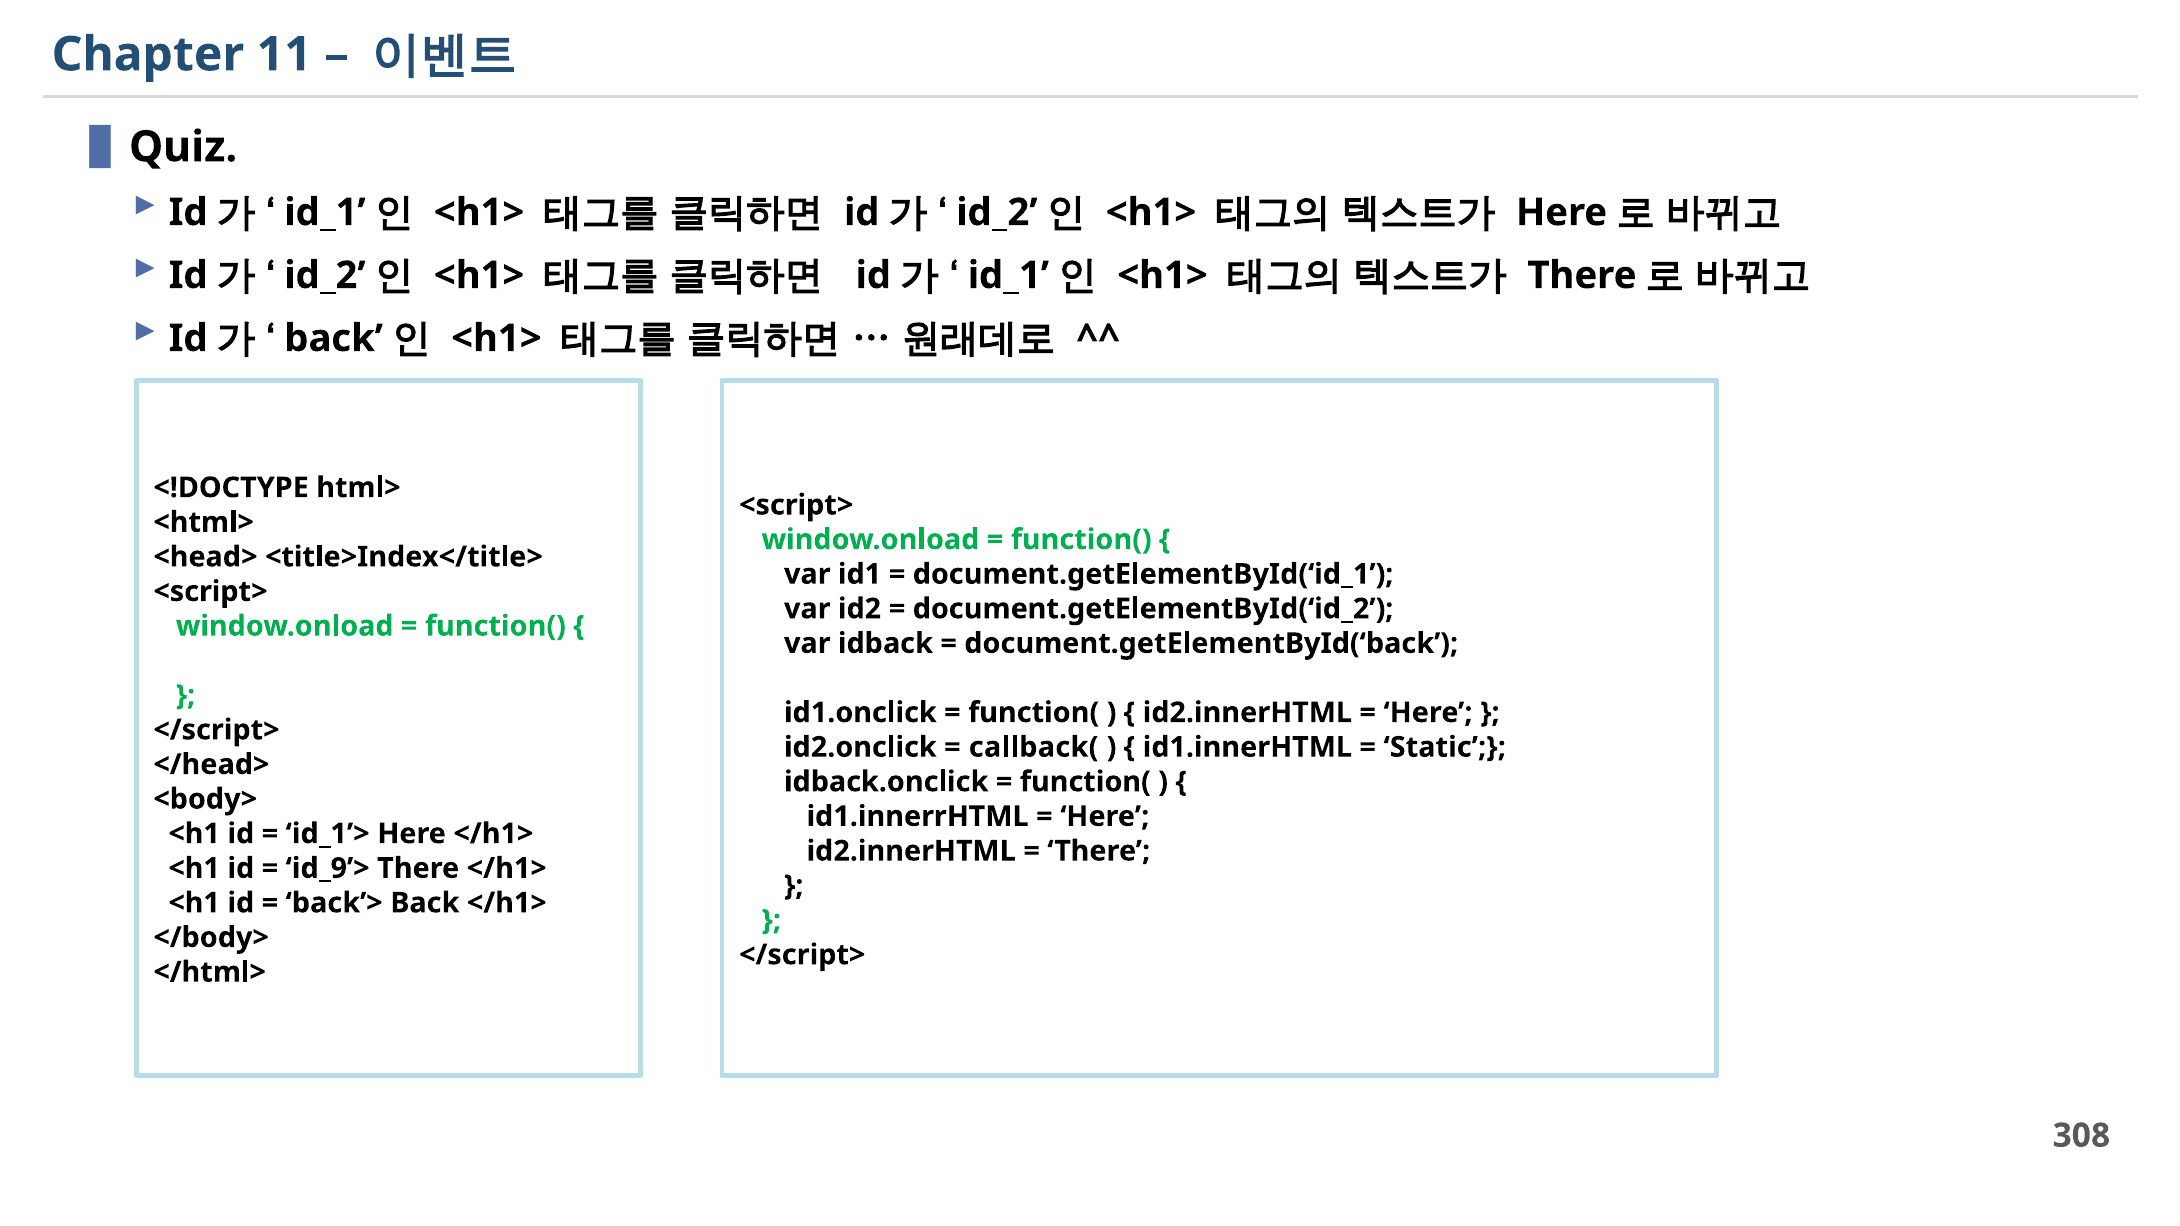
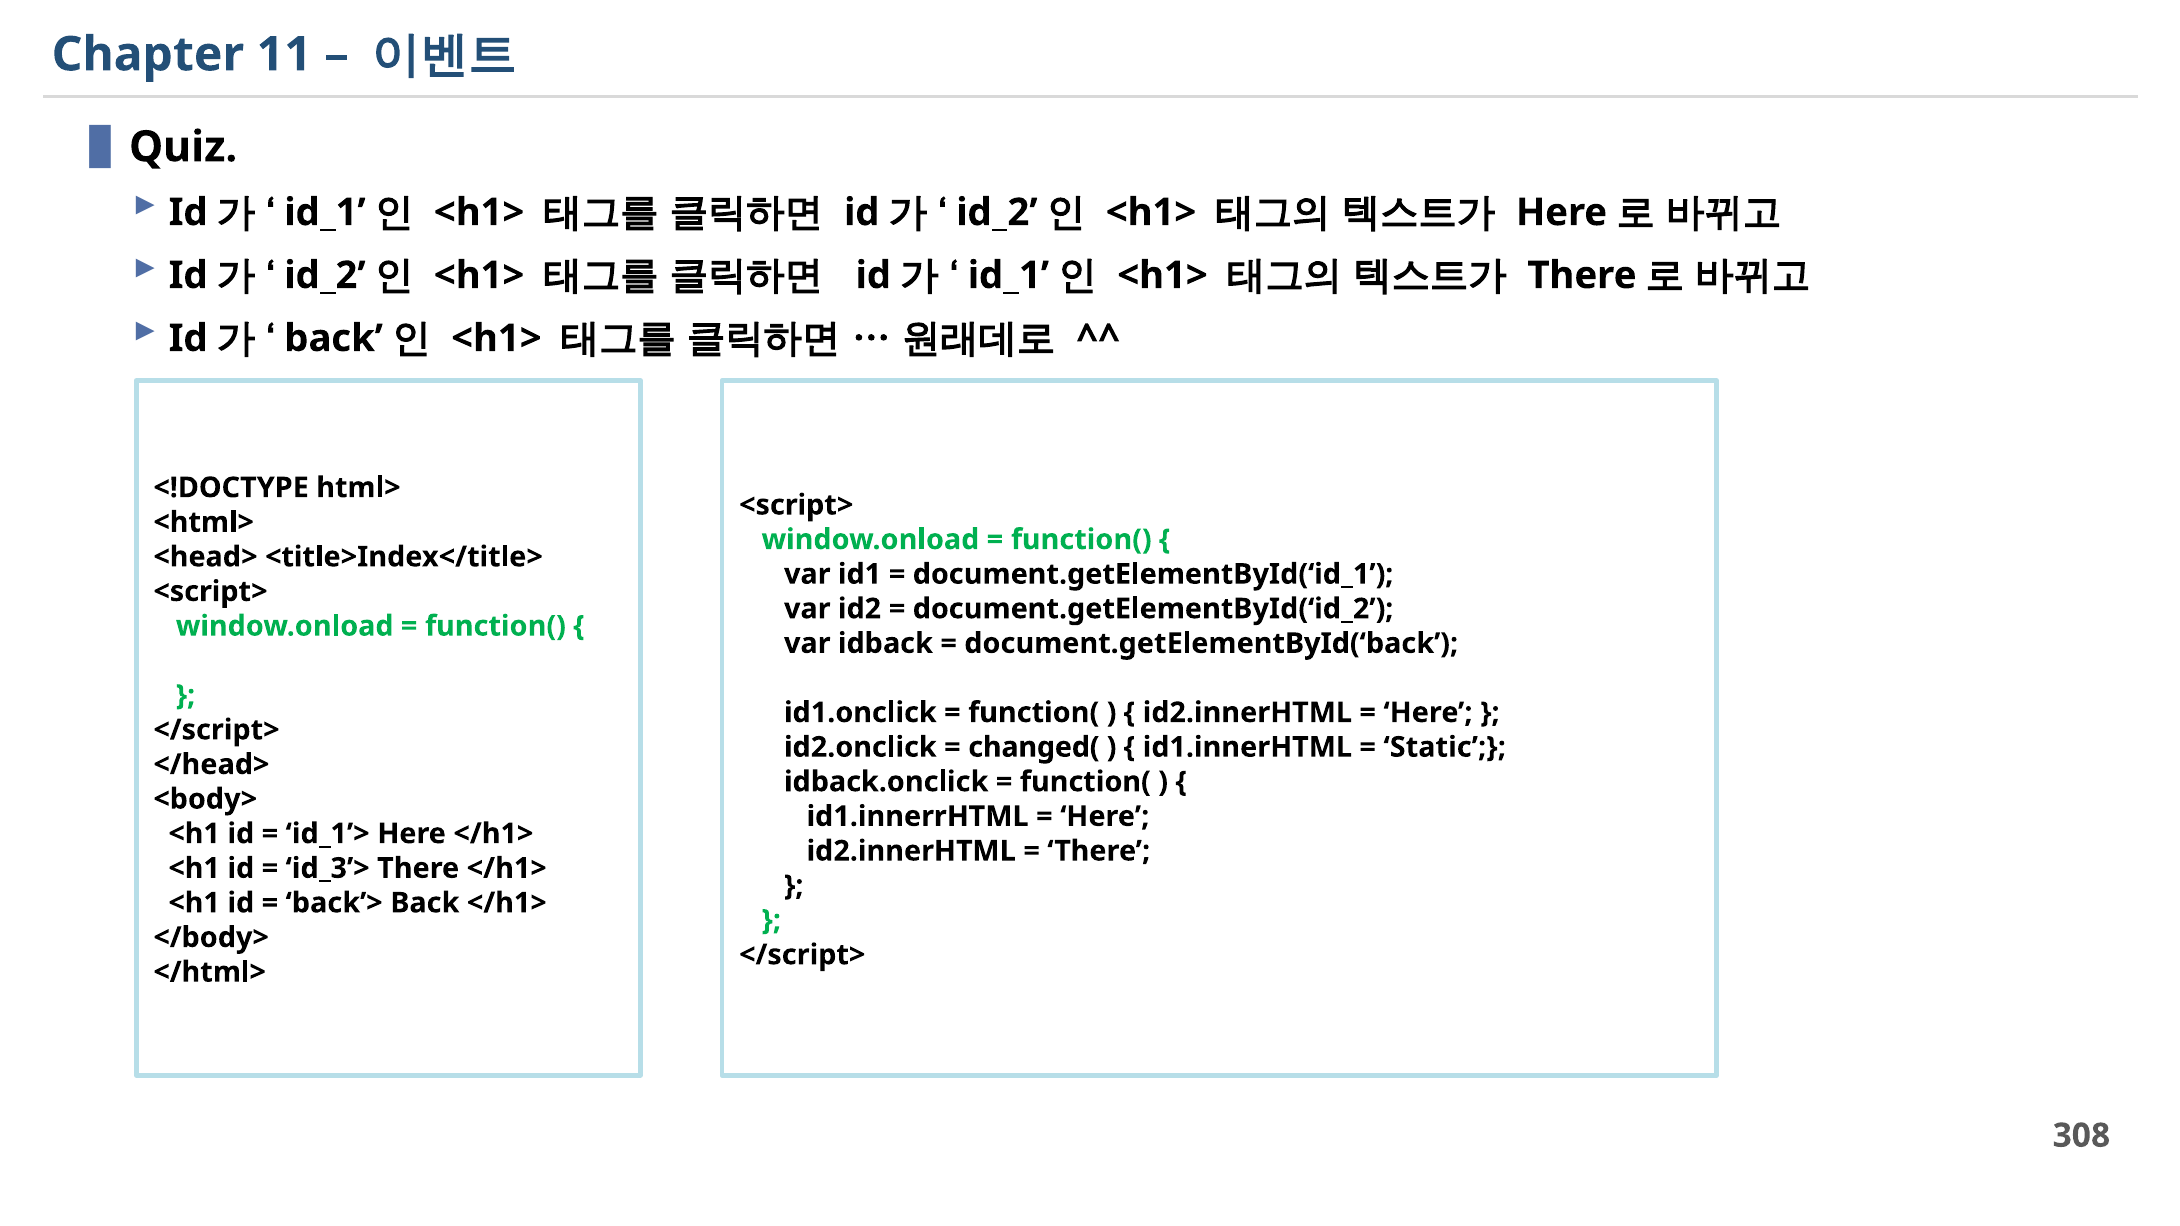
callback(: callback( -> changed(
id_9’>: id_9’> -> id_3’>
